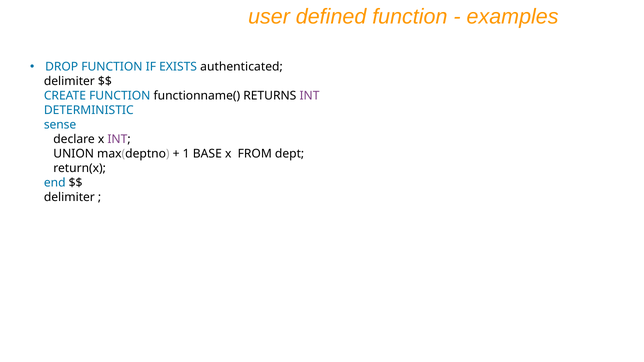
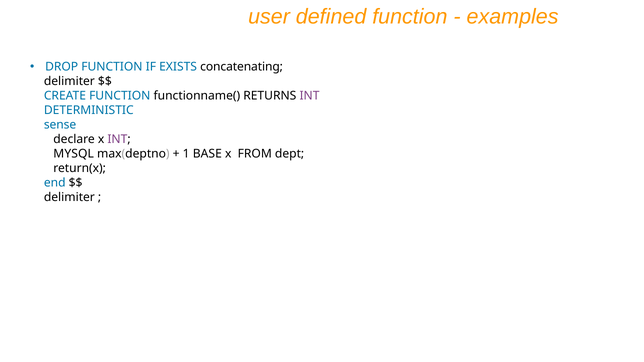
authenticated: authenticated -> concatenating
UNION: UNION -> MYSQL
